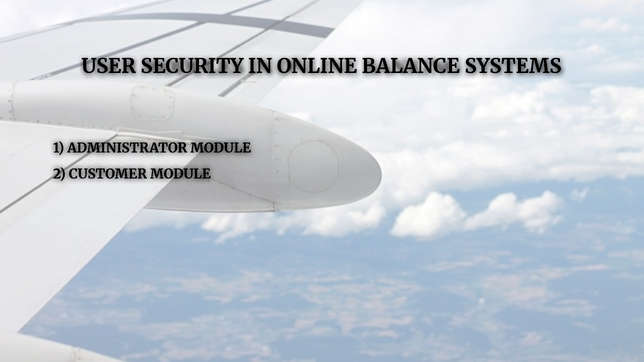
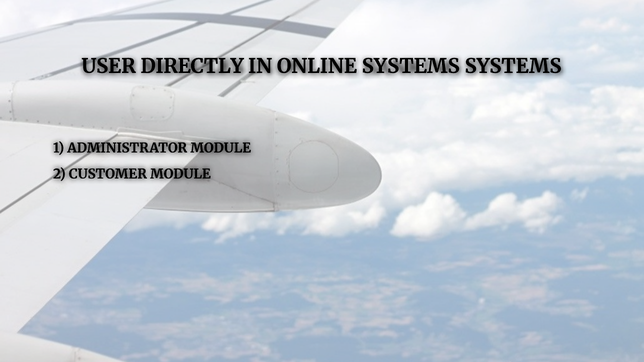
SECURITY: SECURITY -> DIRECTLY
ONLINE BALANCE: BALANCE -> SYSTEMS
